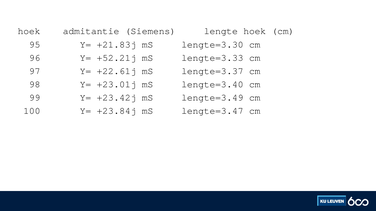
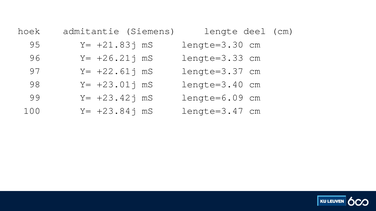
lengte hoek: hoek -> deel
+52.21j: +52.21j -> +26.21j
lengte=3.49: lengte=3.49 -> lengte=6.09
